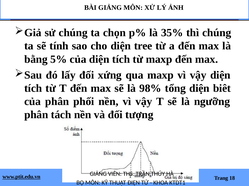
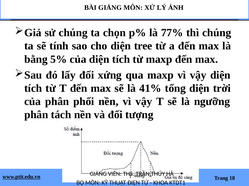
35%: 35% -> 77%
98%: 98% -> 41%
biêt: biêt -> trời
